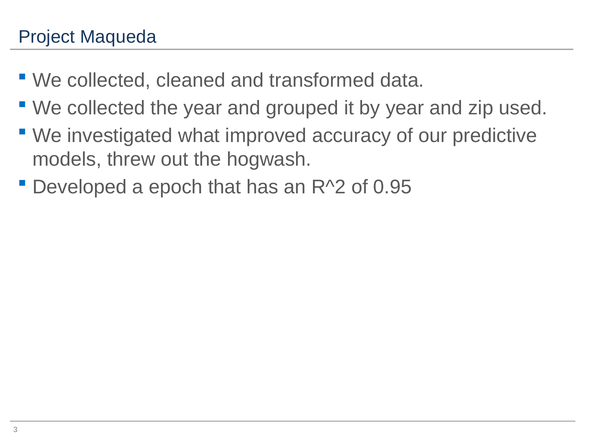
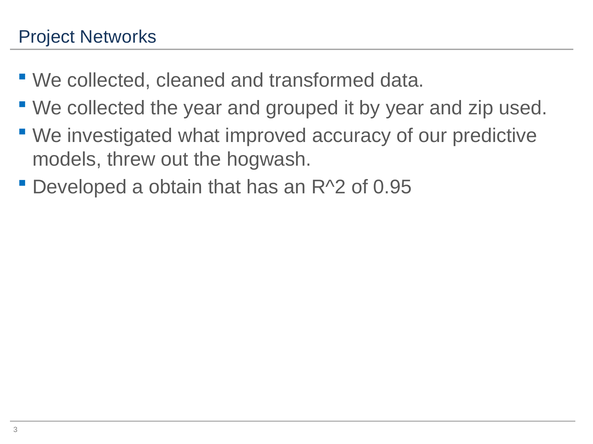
Maqueda: Maqueda -> Networks
epoch: epoch -> obtain
